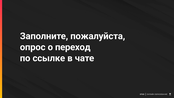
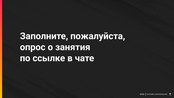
переход: переход -> занятия
